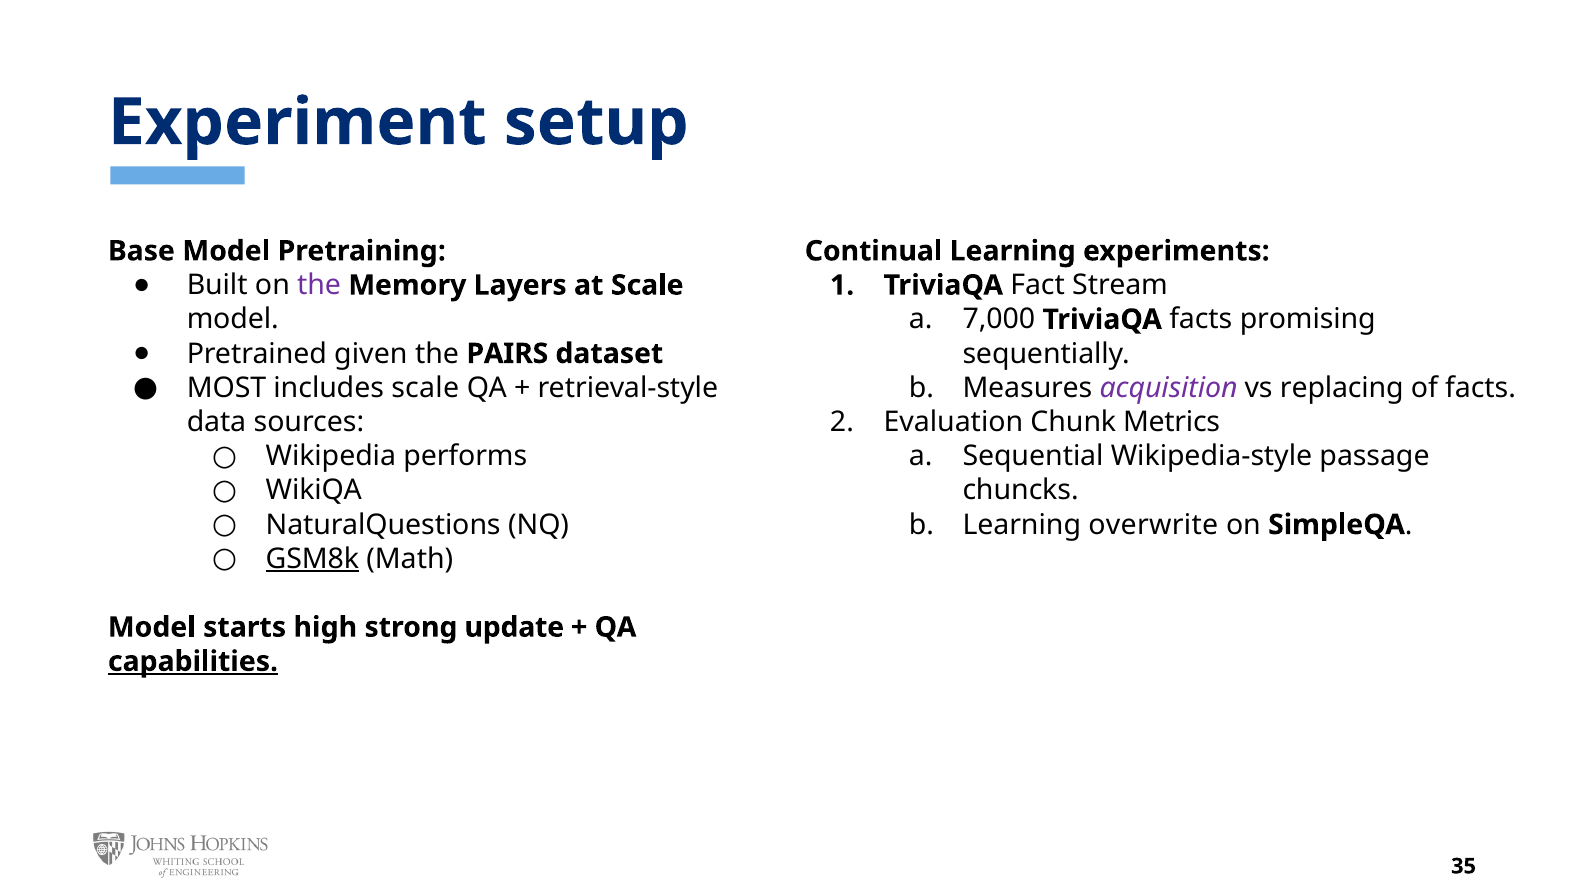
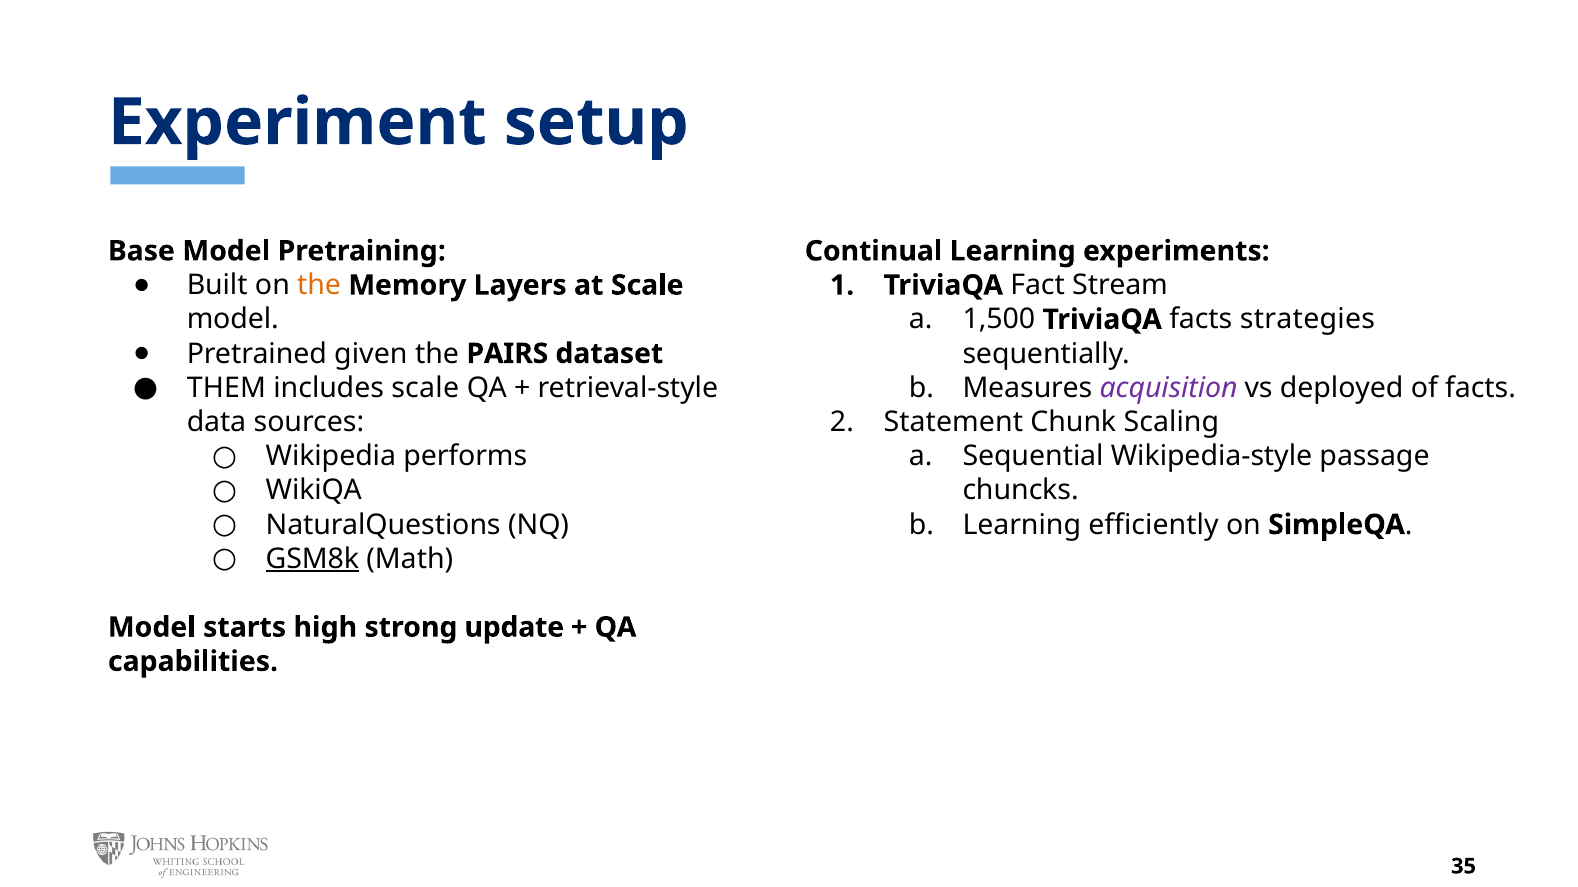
the at (319, 285) colour: purple -> orange
7,000: 7,000 -> 1,500
promising: promising -> strategies
MOST: MOST -> THEM
replacing: replacing -> deployed
Evaluation: Evaluation -> Statement
Metrics: Metrics -> Scaling
overwrite: overwrite -> efficiently
capabilities underline: present -> none
